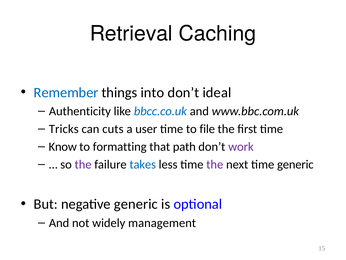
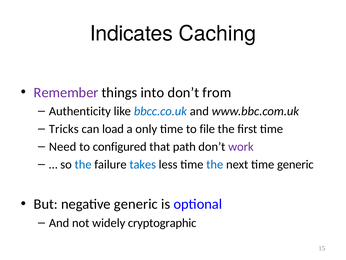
Retrieval: Retrieval -> Indicates
Remember colour: blue -> purple
ideal: ideal -> from
cuts: cuts -> load
user: user -> only
Know: Know -> Need
formatting: formatting -> configured
the at (83, 164) colour: purple -> blue
the at (215, 164) colour: purple -> blue
management: management -> cryptographic
